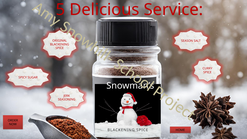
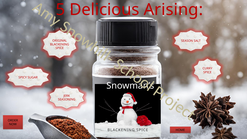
Service: Service -> Arising
